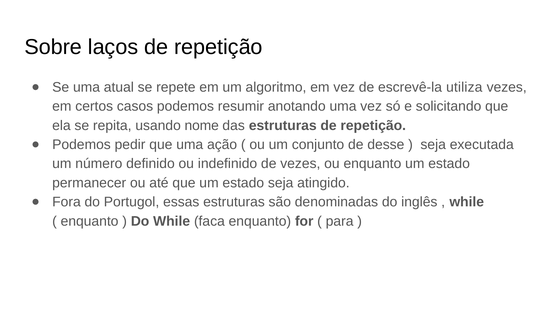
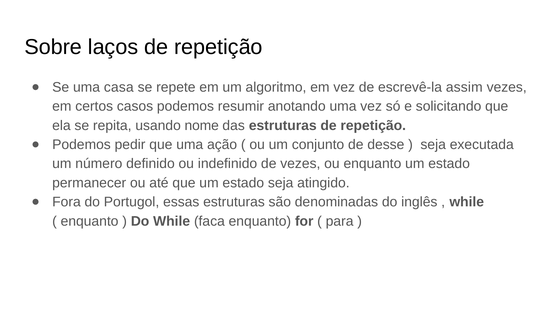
atual: atual -> casa
utiliza: utiliza -> assim
